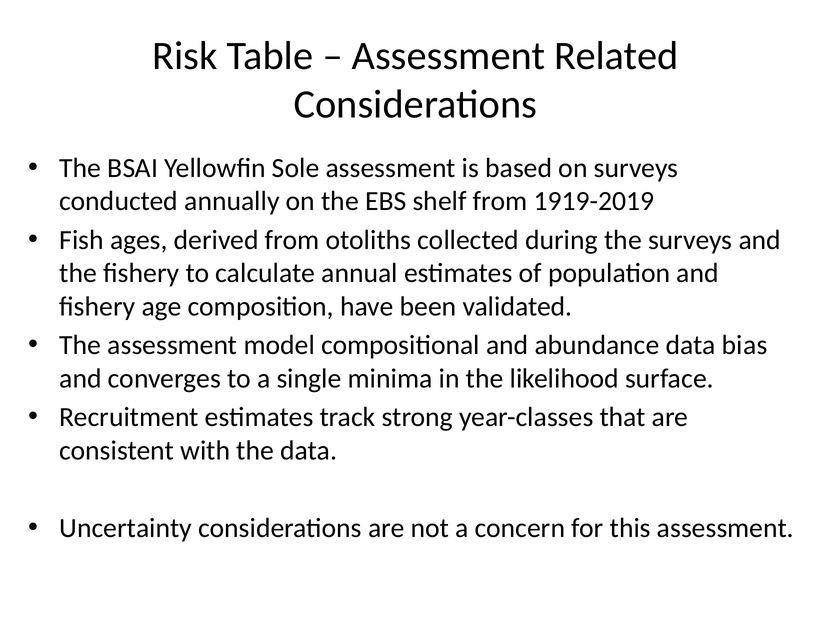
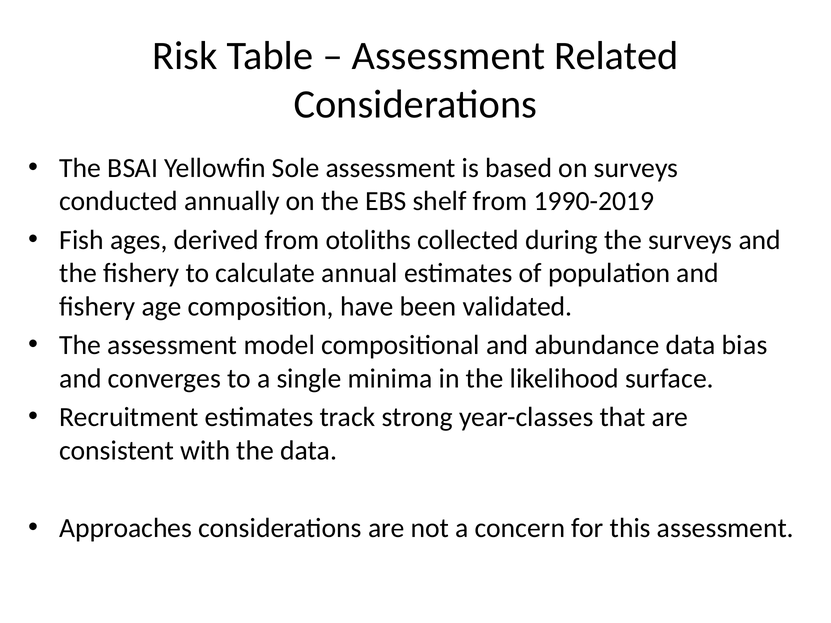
1919-2019: 1919-2019 -> 1990-2019
Uncertainty: Uncertainty -> Approaches
